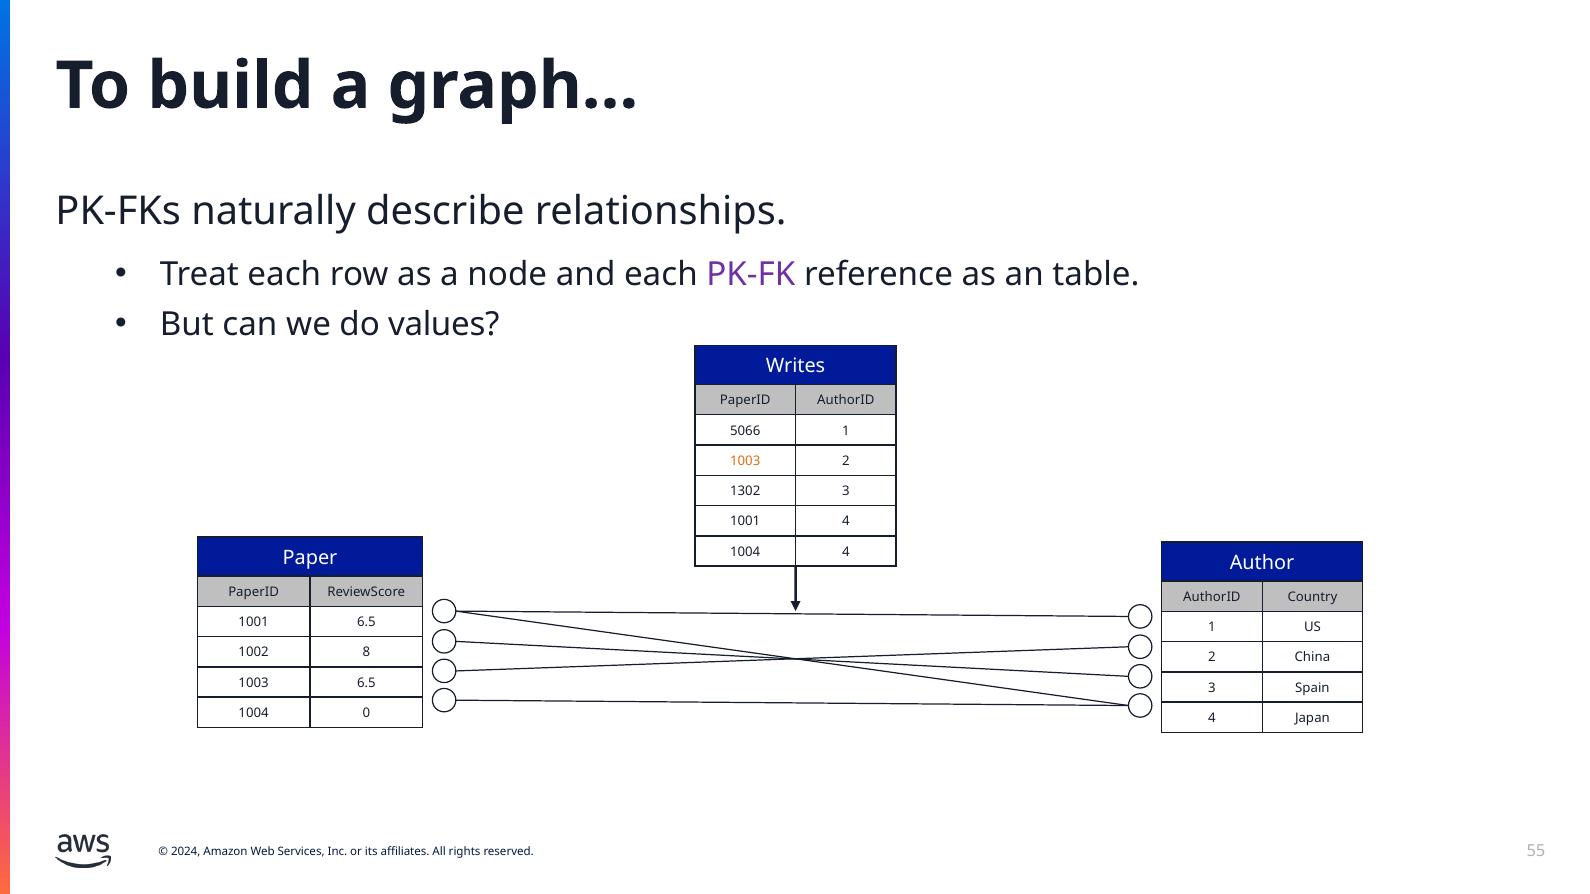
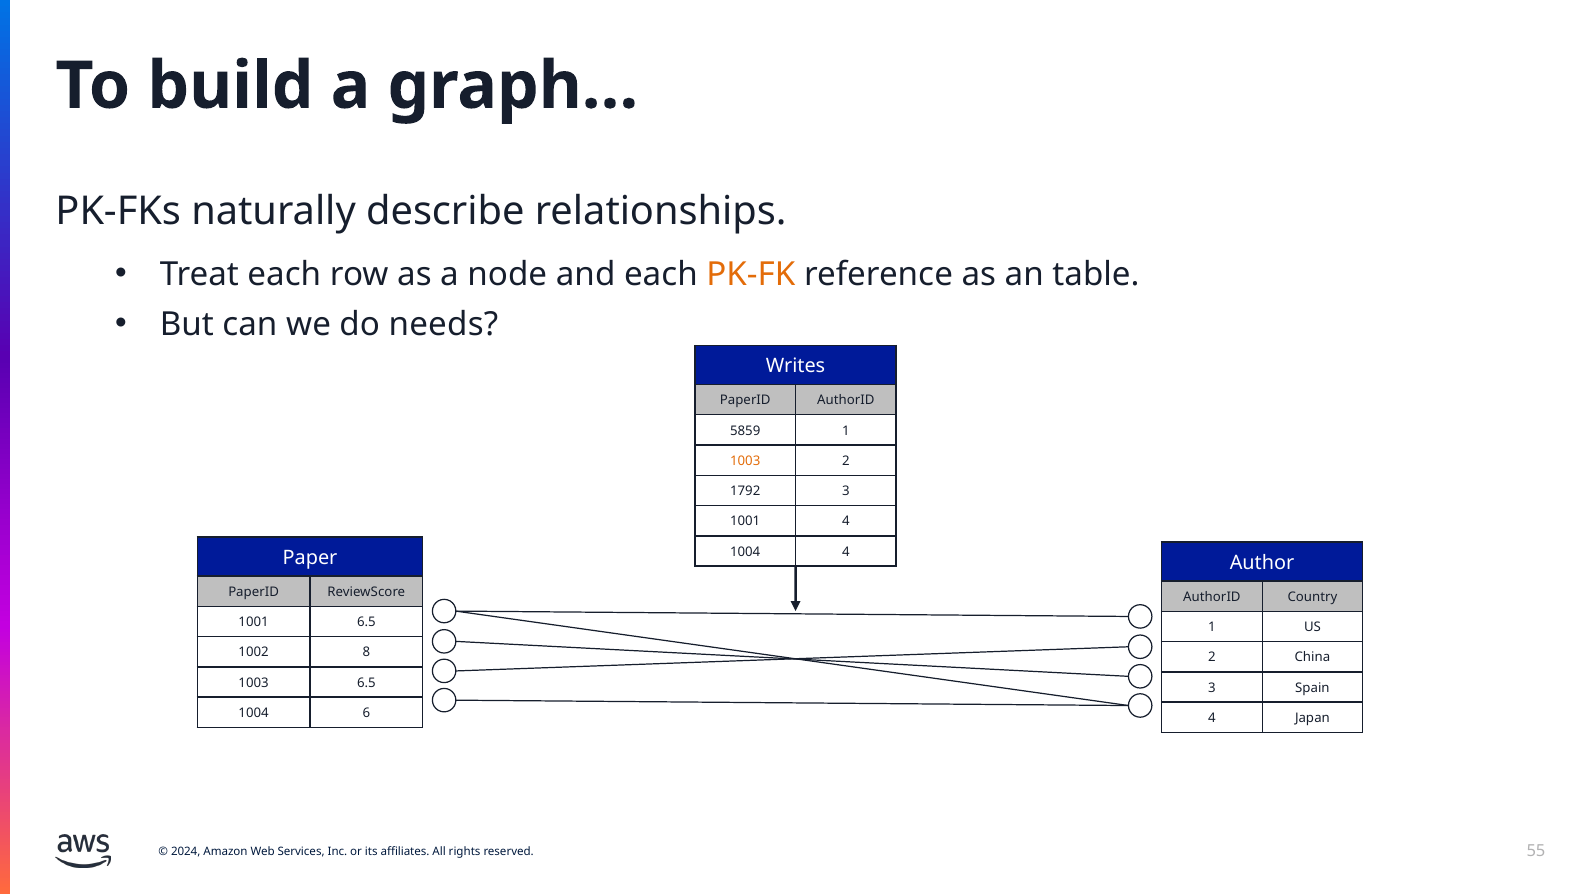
PK-FK colour: purple -> orange
values: values -> needs
5066: 5066 -> 5859
1302: 1302 -> 1792
0: 0 -> 6
